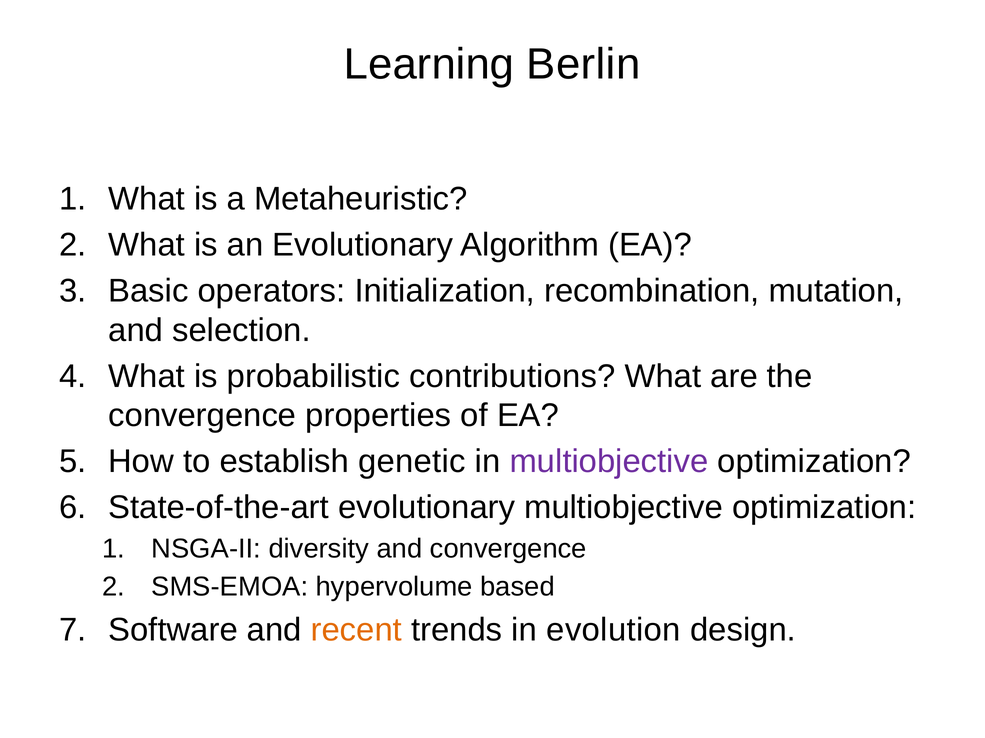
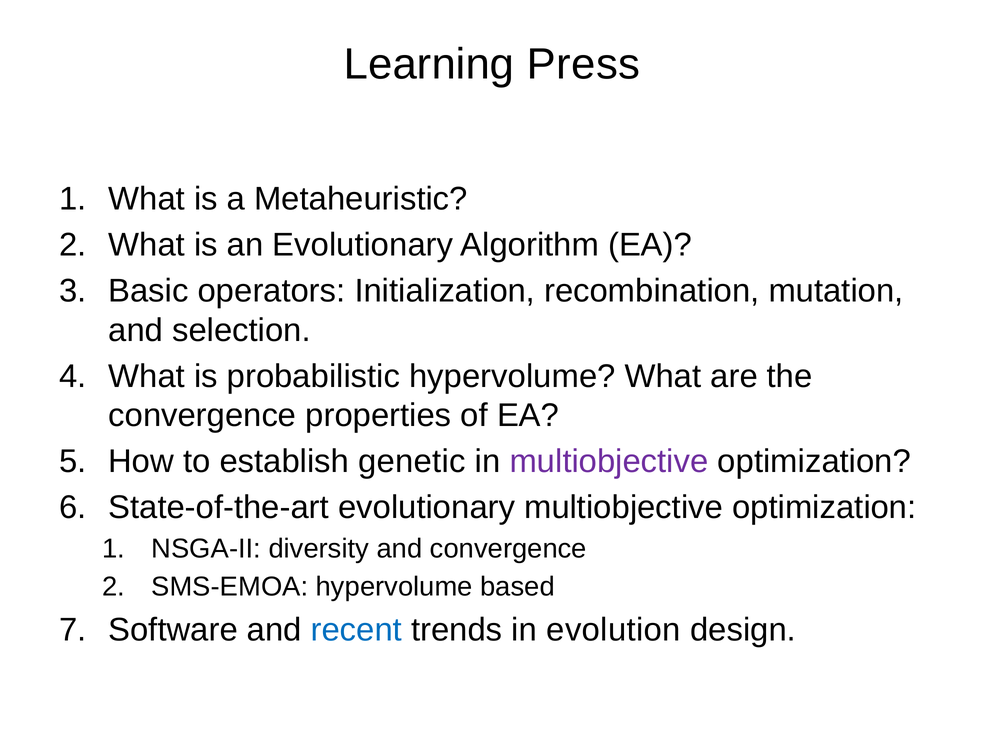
Berlin: Berlin -> Press
probabilistic contributions: contributions -> hypervolume
recent colour: orange -> blue
